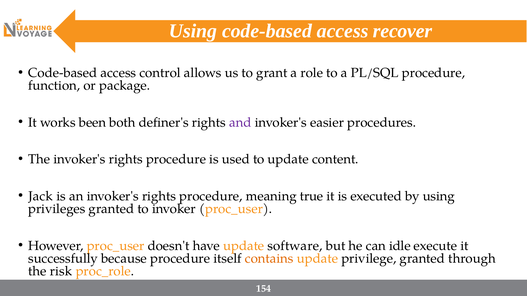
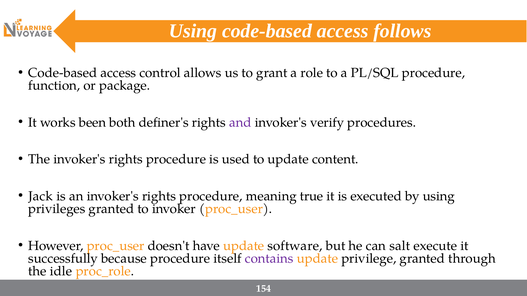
recover: recover -> follows
easier: easier -> verify
idle: idle -> salt
contains colour: orange -> purple
risk: risk -> idle
